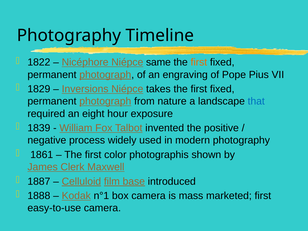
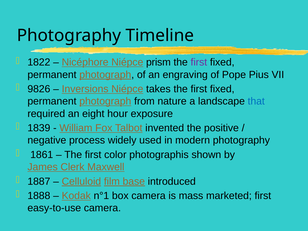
same: same -> prism
first at (199, 62) colour: orange -> purple
1829: 1829 -> 9826
